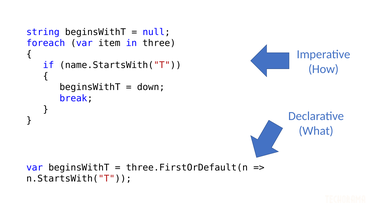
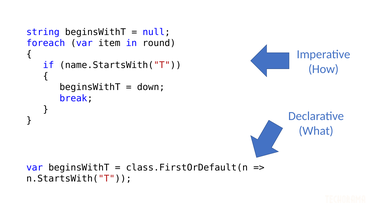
three: three -> round
three.FirstOrDefault(n: three.FirstOrDefault(n -> class.FirstOrDefault(n
